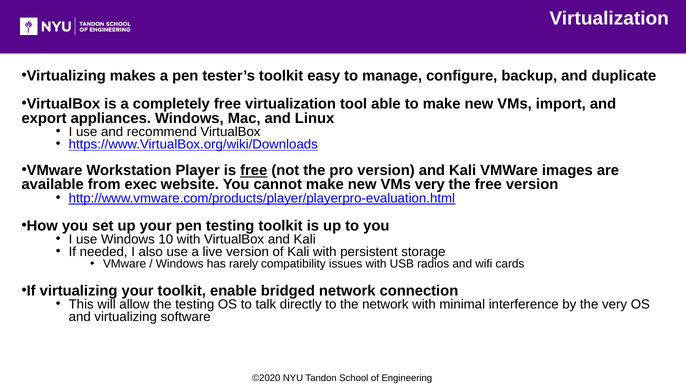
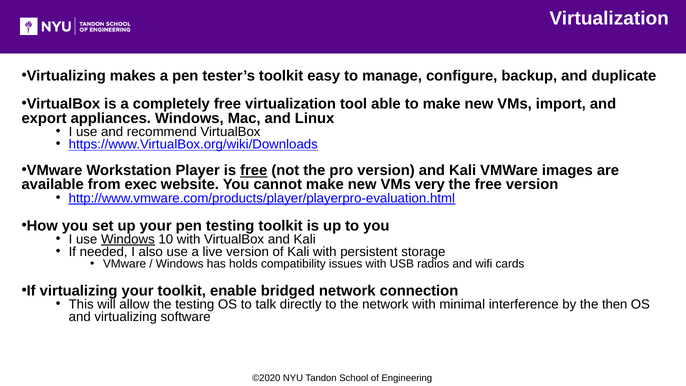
Windows at (128, 239) underline: none -> present
rarely: rarely -> holds
the very: very -> then
